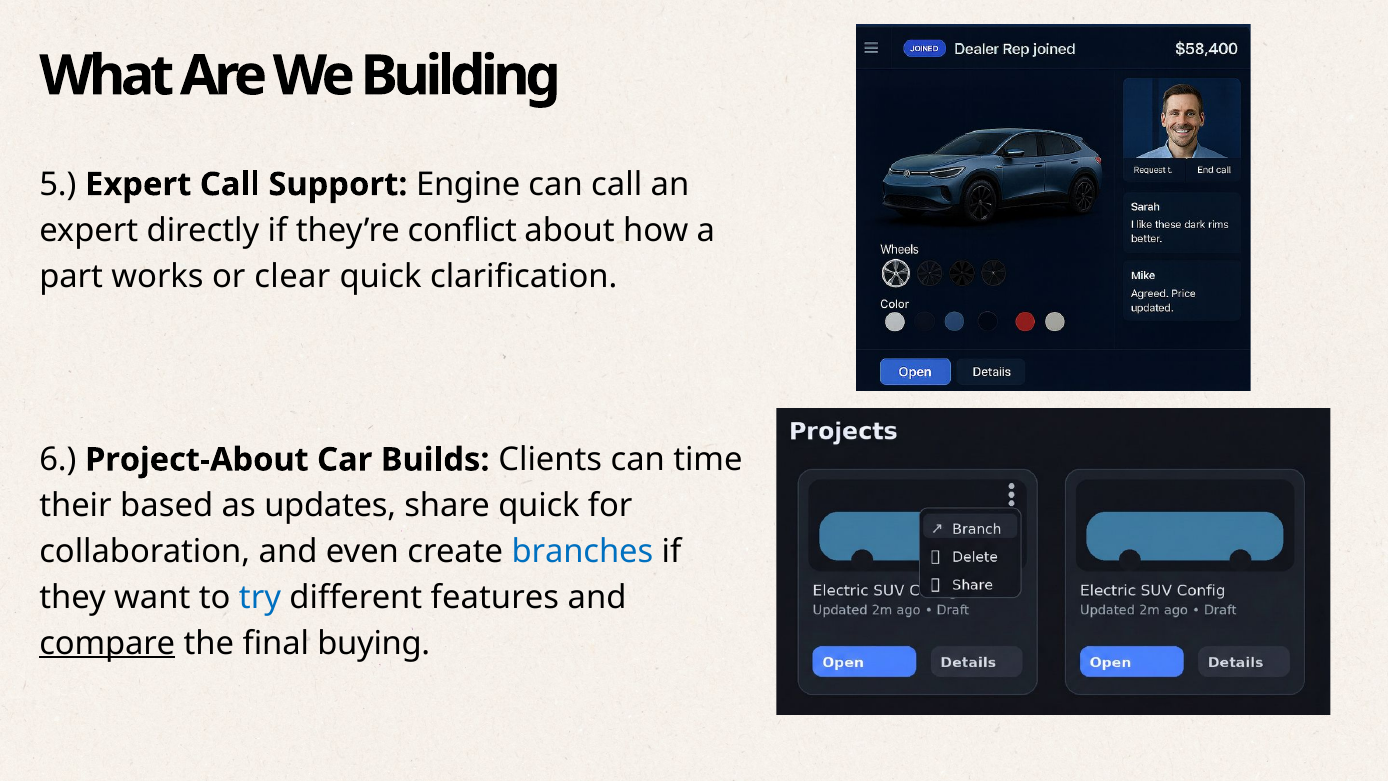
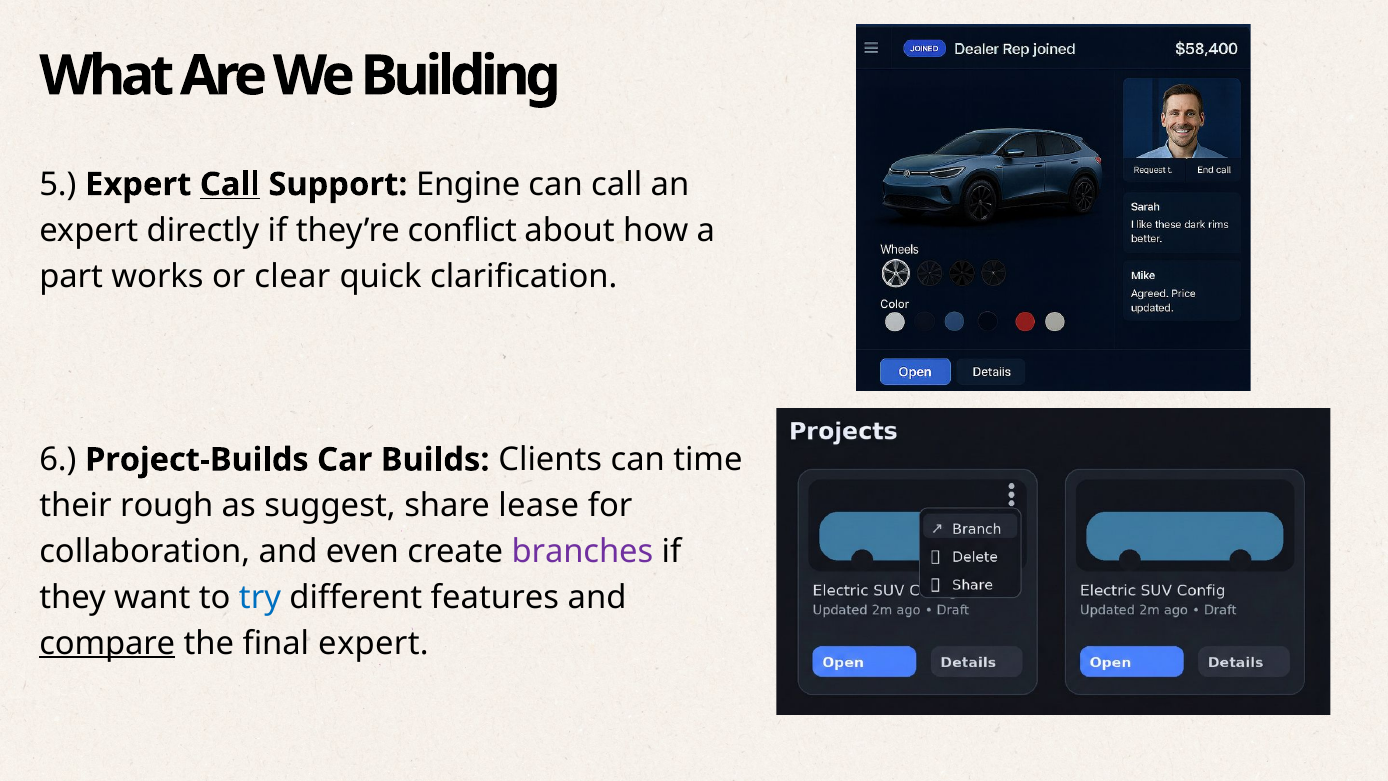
Call at (230, 184) underline: none -> present
Project-About: Project-About -> Project-Builds
based: based -> rough
updates: updates -> suggest
share quick: quick -> lease
branches colour: blue -> purple
final buying: buying -> expert
